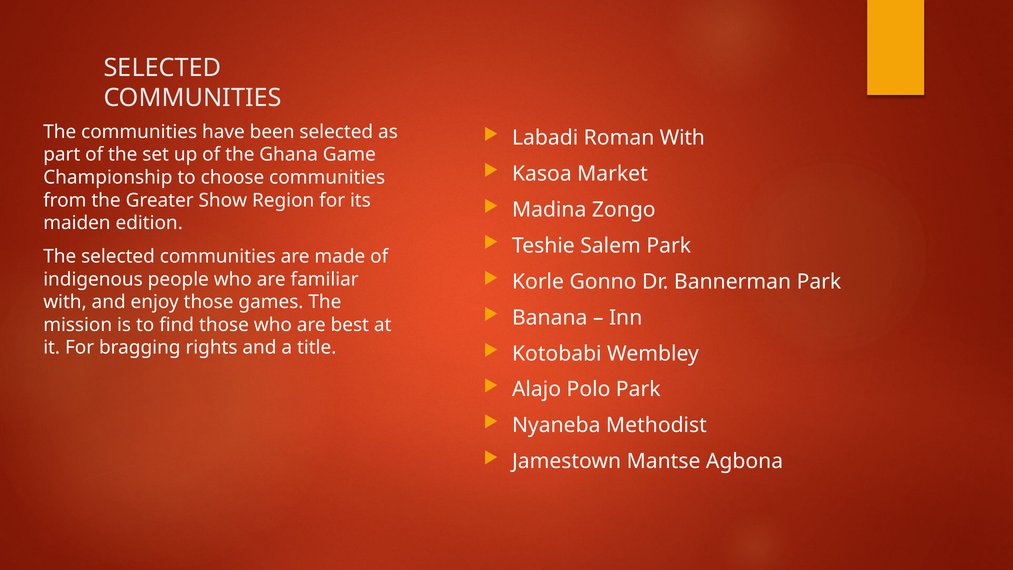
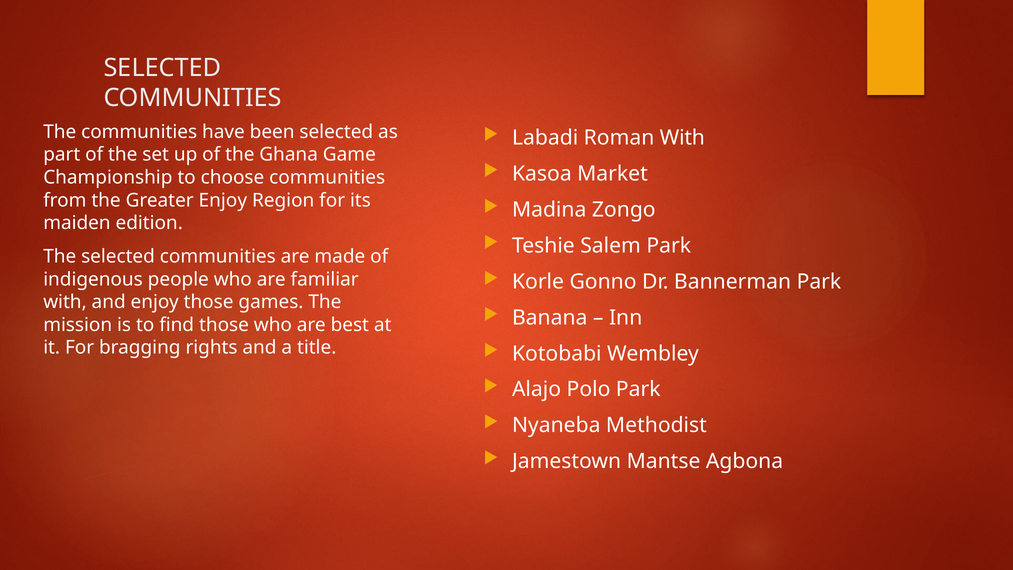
Greater Show: Show -> Enjoy
